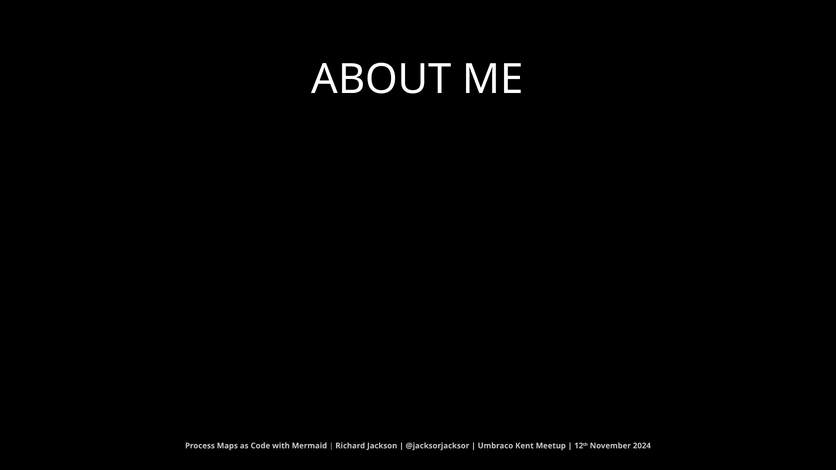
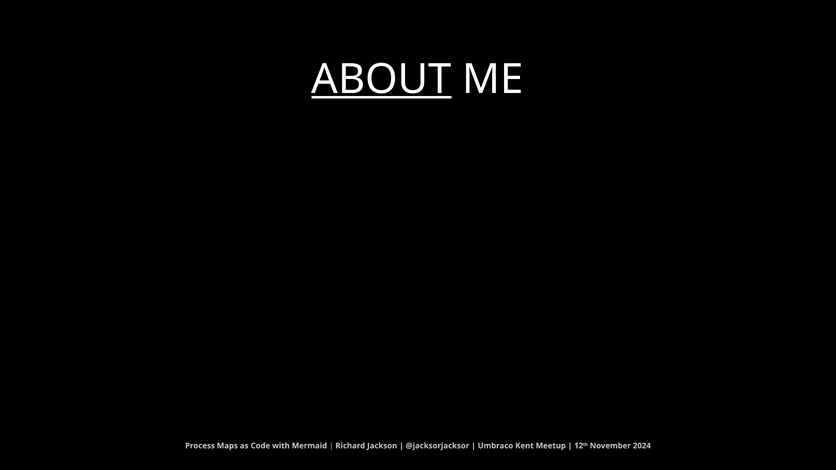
ABOUT underline: none -> present
